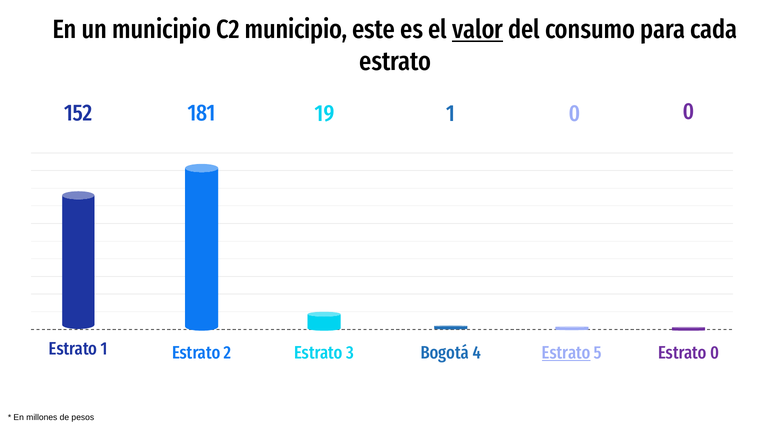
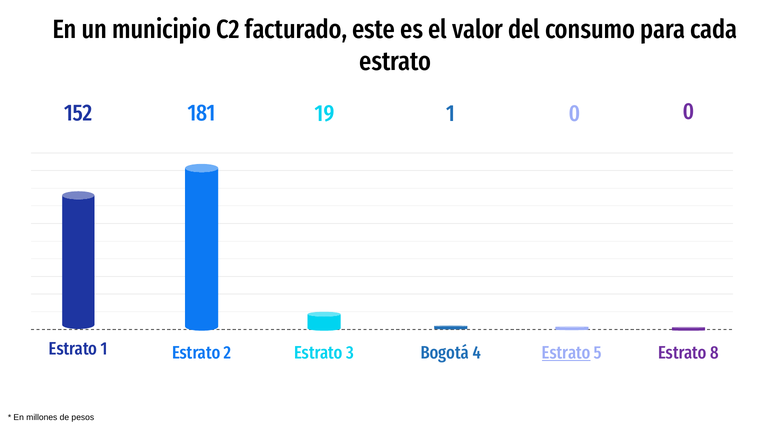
C2 municipio: municipio -> facturado
valor underline: present -> none
Estrato 0: 0 -> 8
